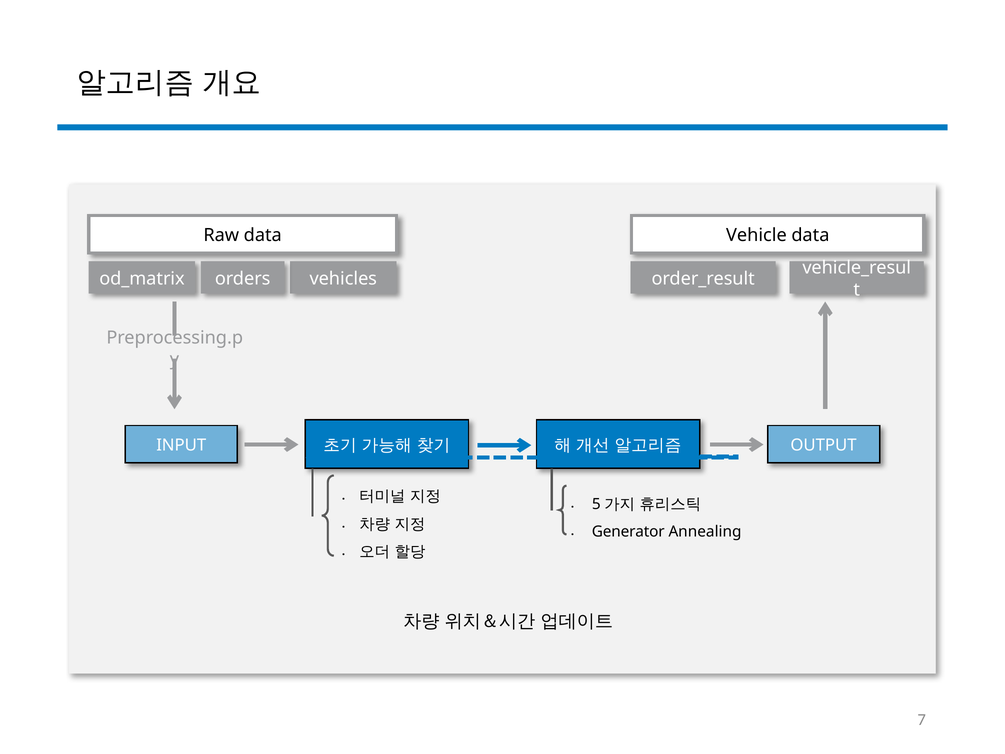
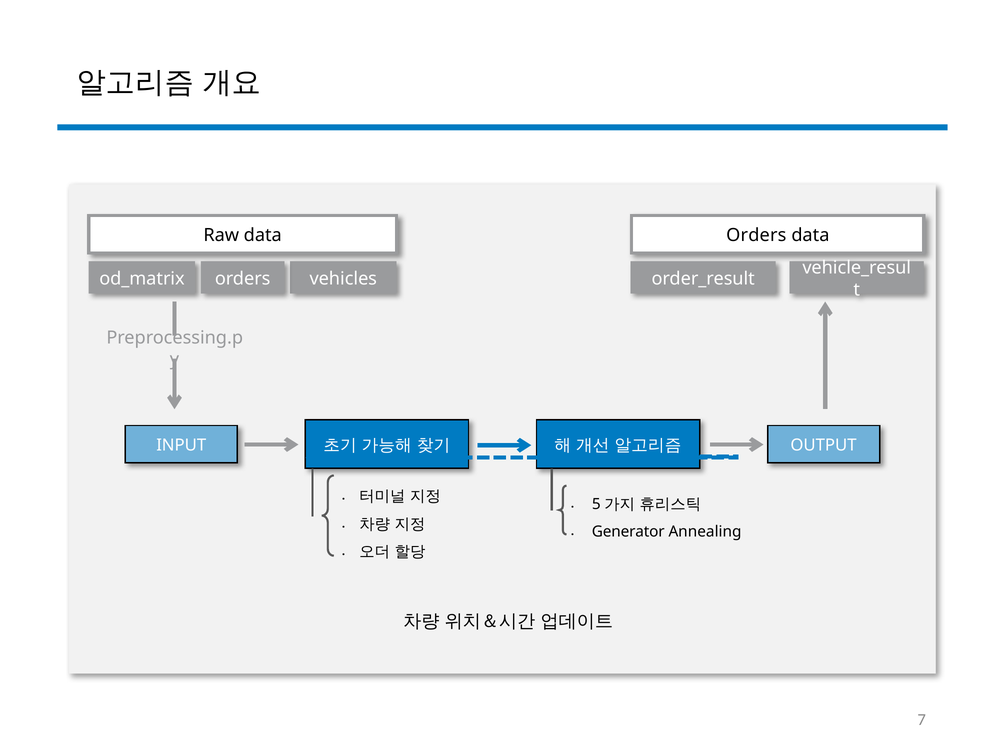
Vehicle at (756, 235): Vehicle -> Orders
